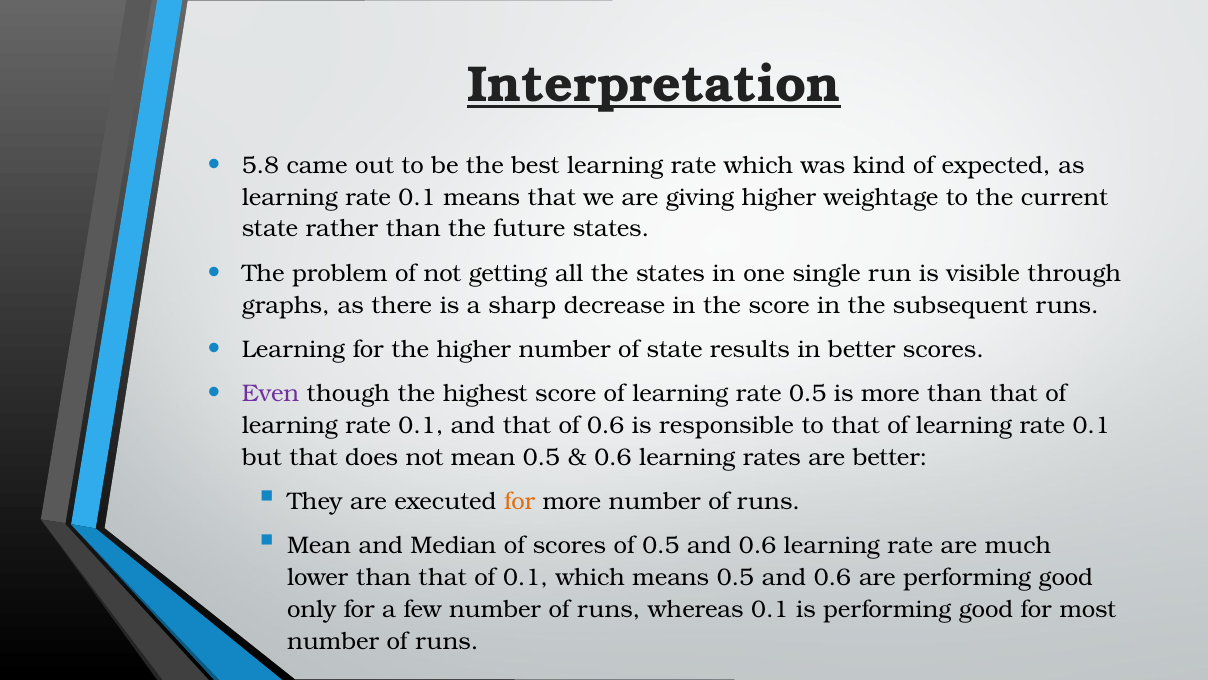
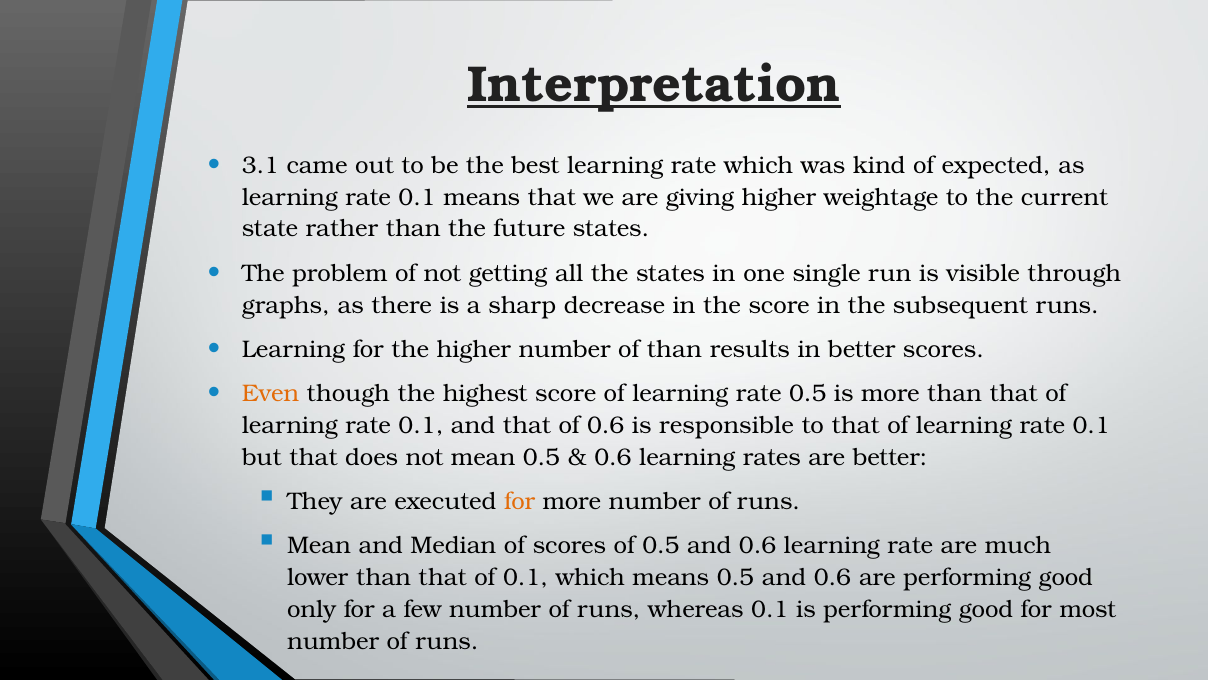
5.8: 5.8 -> 3.1
of state: state -> than
Even colour: purple -> orange
